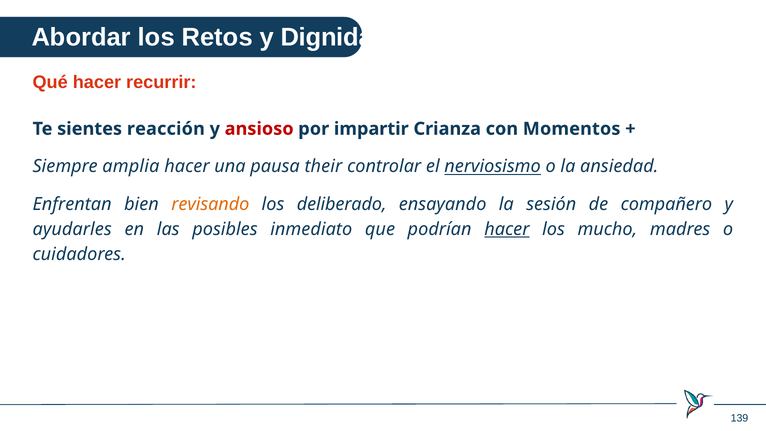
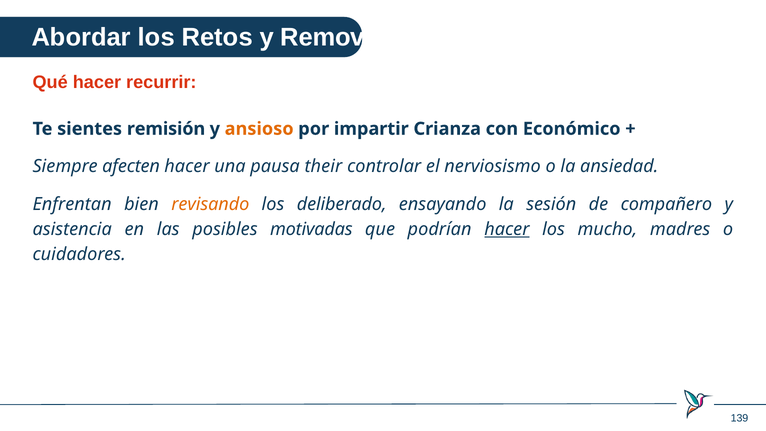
Dignidad: Dignidad -> Remover
reacción: reacción -> remisión
ansioso colour: red -> orange
Momentos: Momentos -> Económico
amplia: amplia -> afecten
nerviosismo underline: present -> none
ayudarles: ayudarles -> asistencia
inmediato: inmediato -> motivadas
